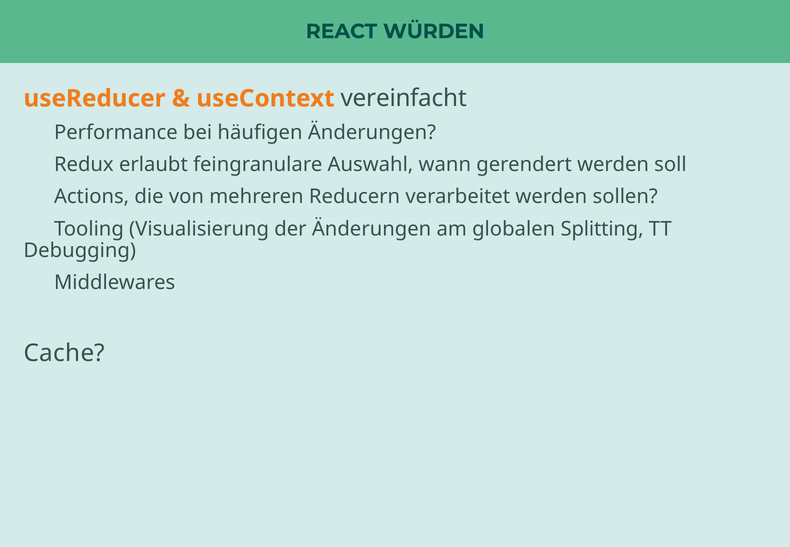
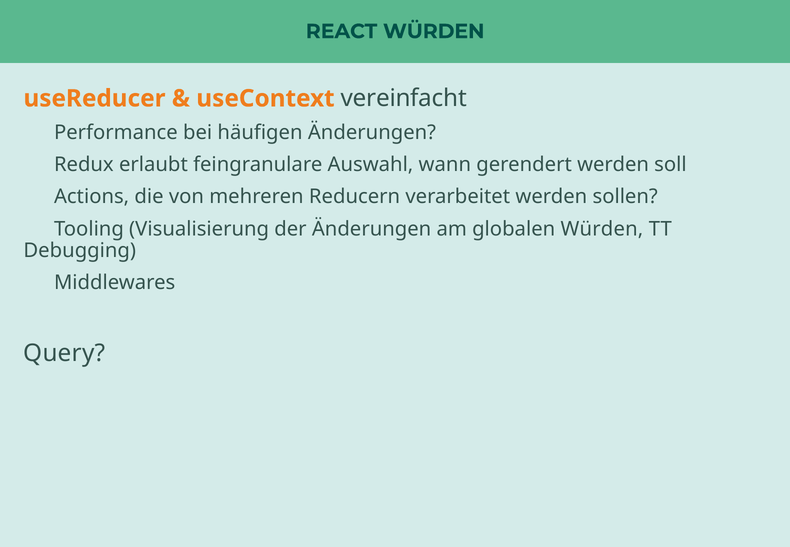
globalen Splitting: Splitting -> Würden
Cache: Cache -> Query
